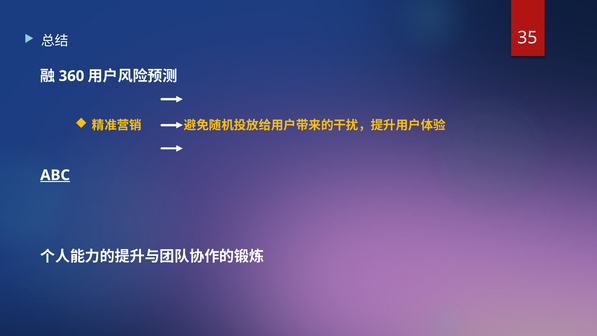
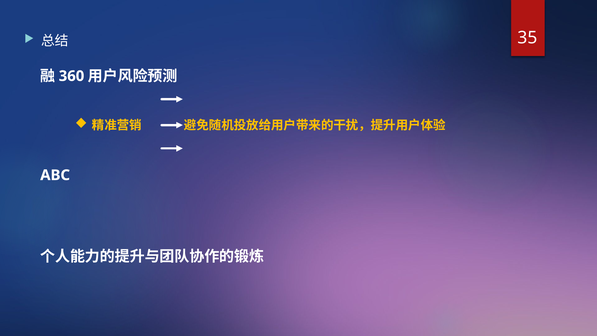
ABC underline: present -> none
